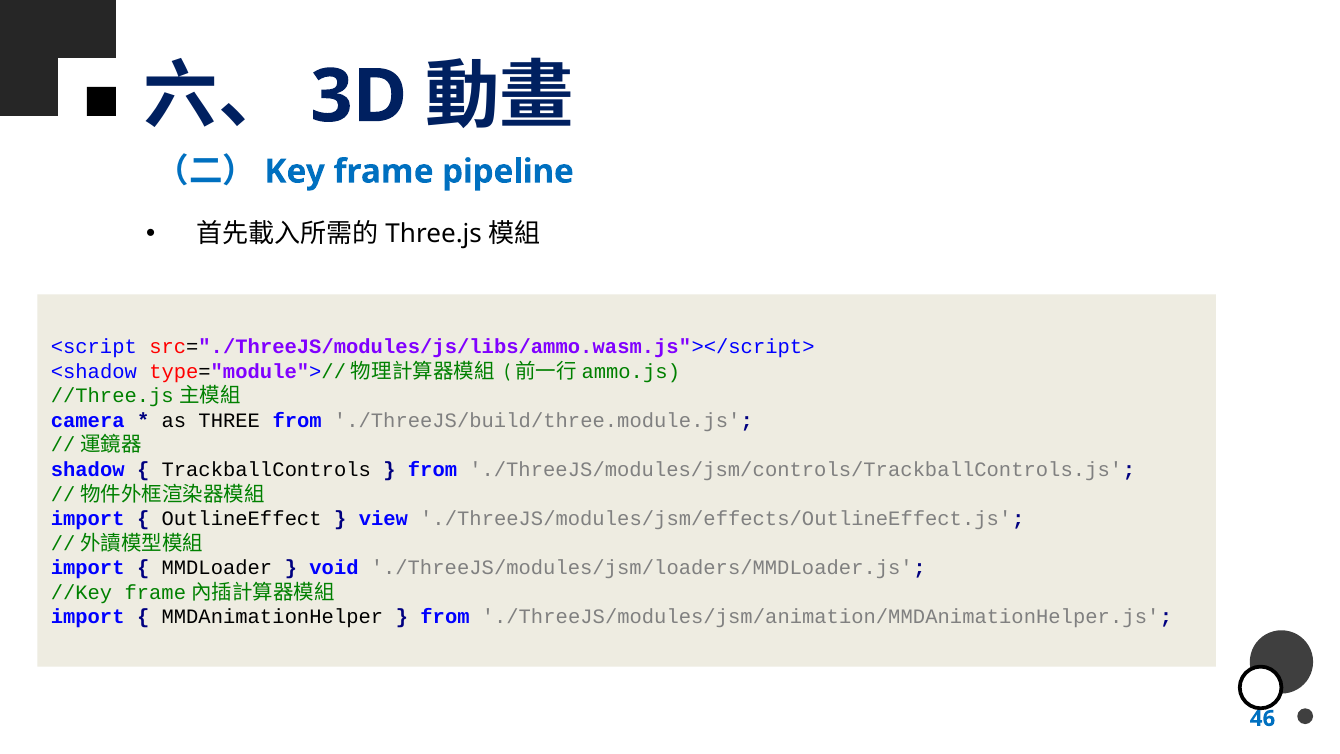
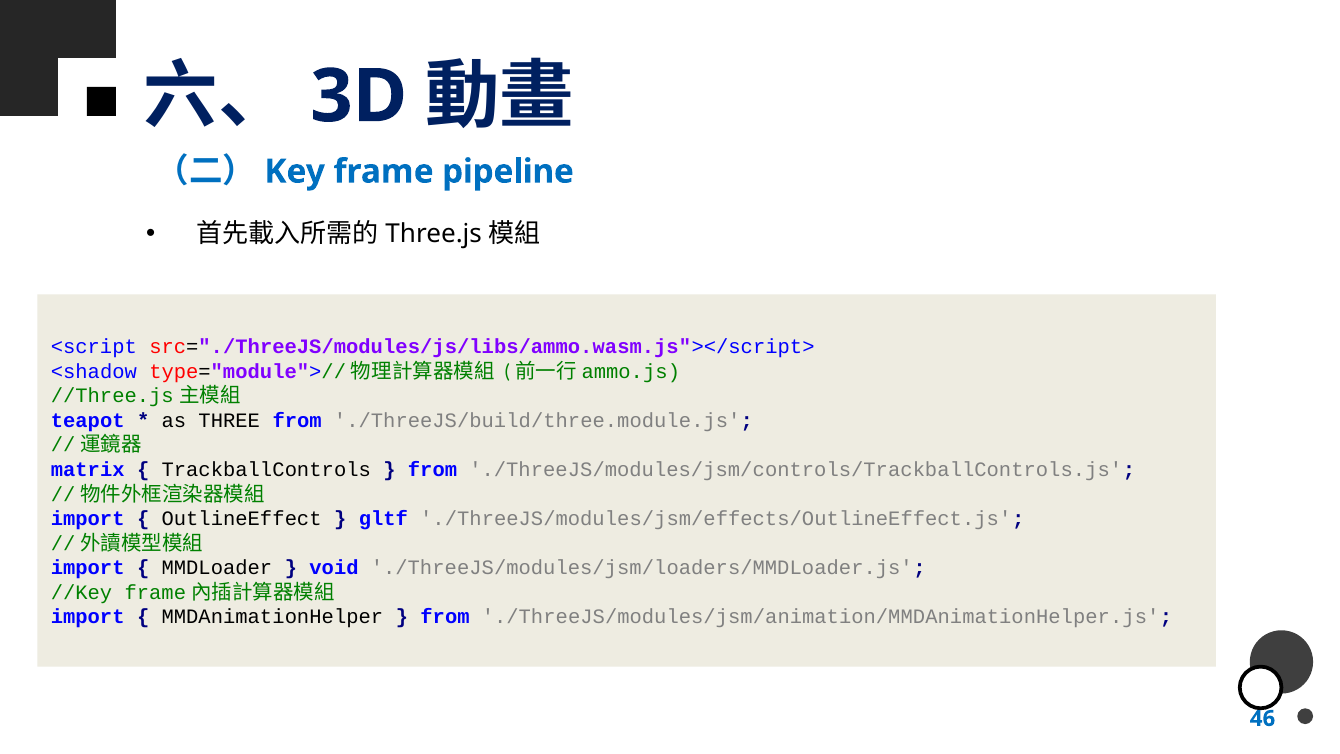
camera: camera -> teapot
shadow: shadow -> matrix
view: view -> gltf
